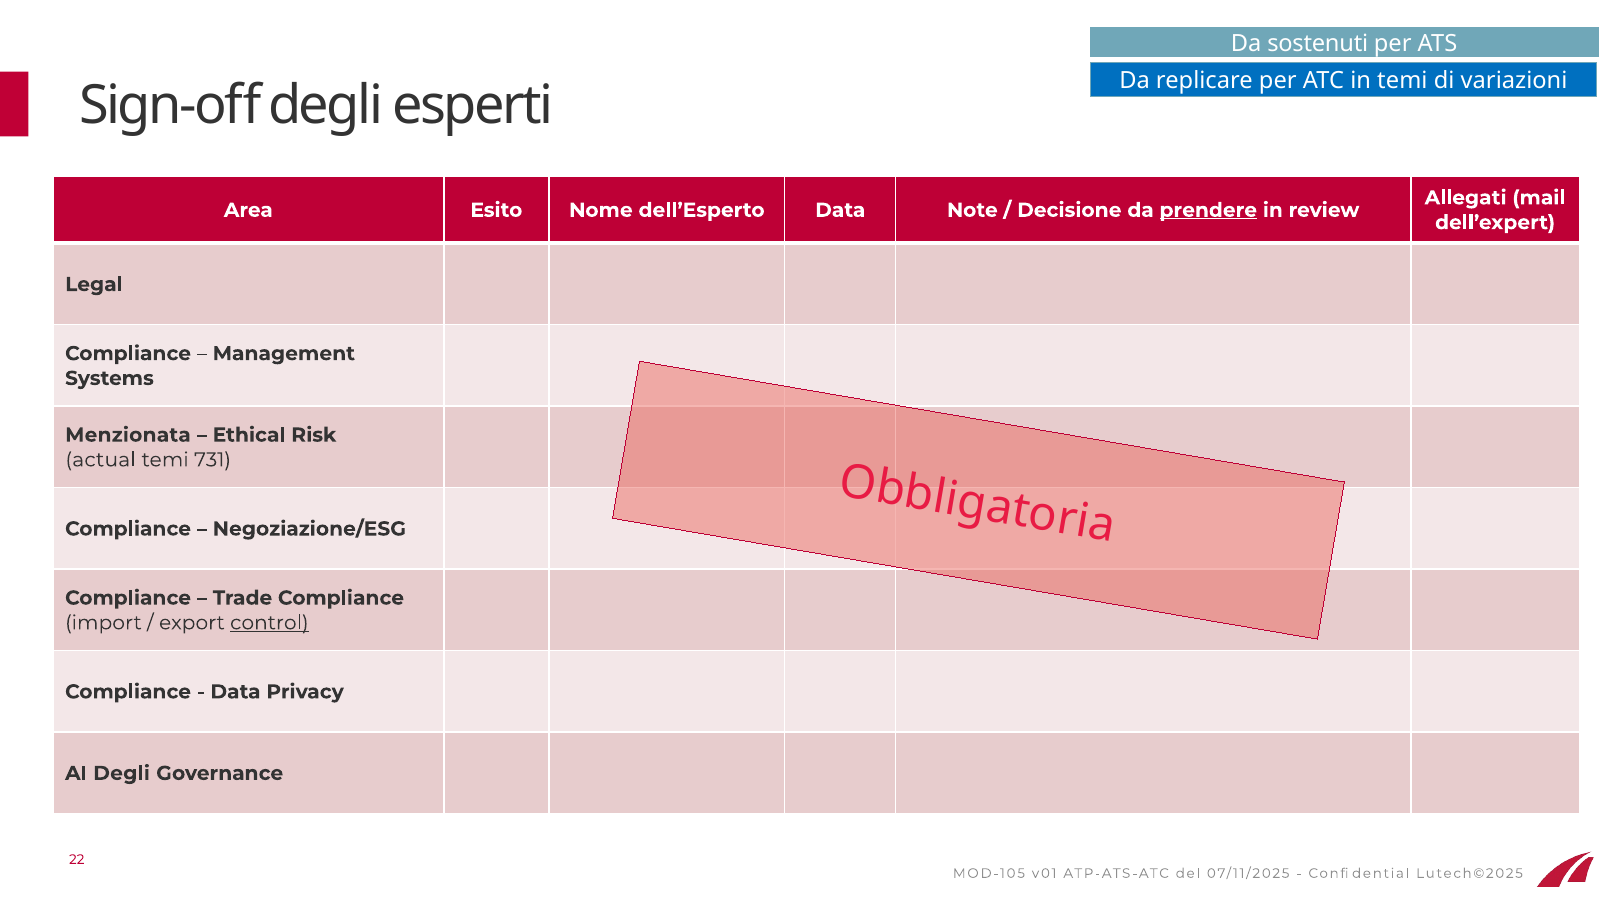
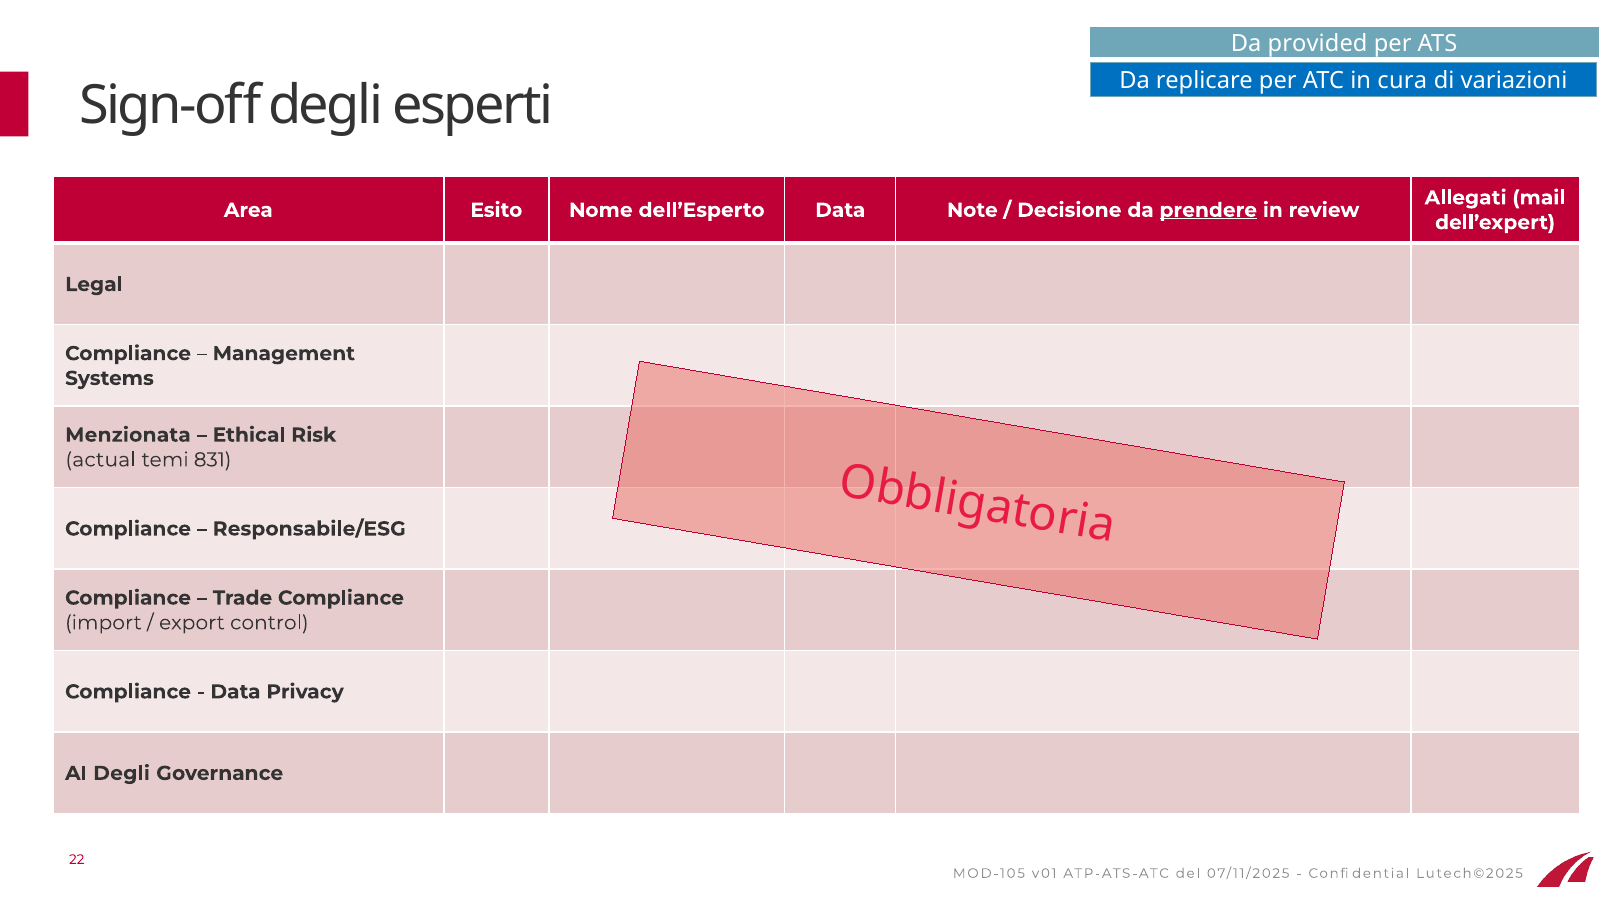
sostenuti: sostenuti -> provided
in temi: temi -> cura
731: 731 -> 831
Negoziazione/ESG: Negoziazione/ESG -> Responsabile/ESG
control underline: present -> none
